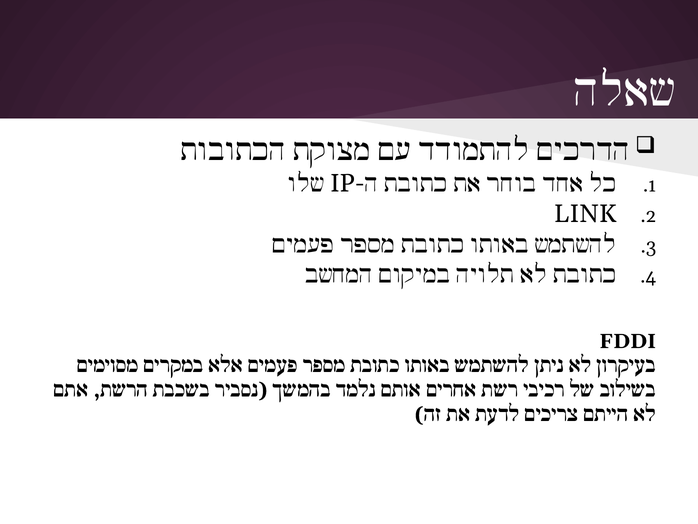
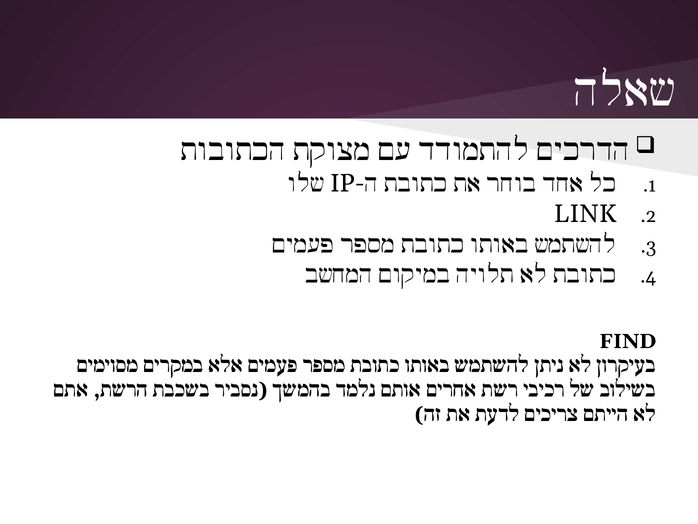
FDDI: FDDI -> FIND
